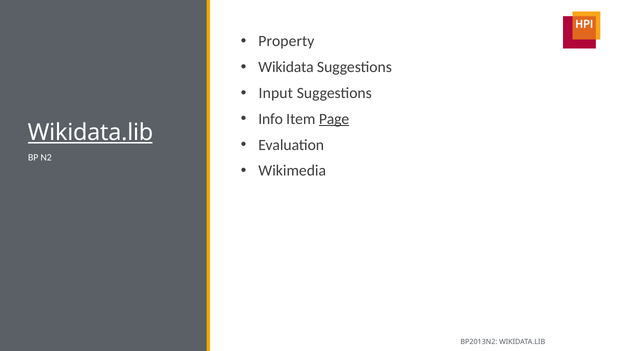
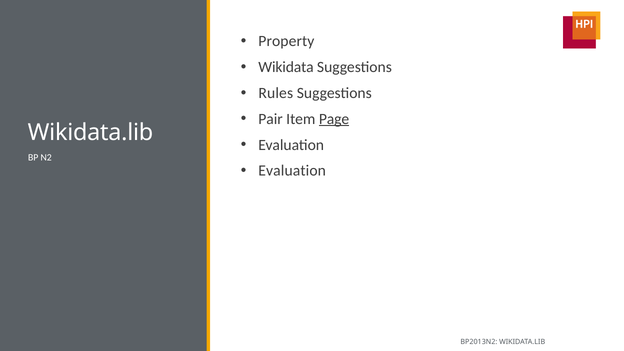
Input: Input -> Rules
Info: Info -> Pair
Wikidata.lib at (90, 133) underline: present -> none
Wikimedia at (292, 171): Wikimedia -> Evaluation
